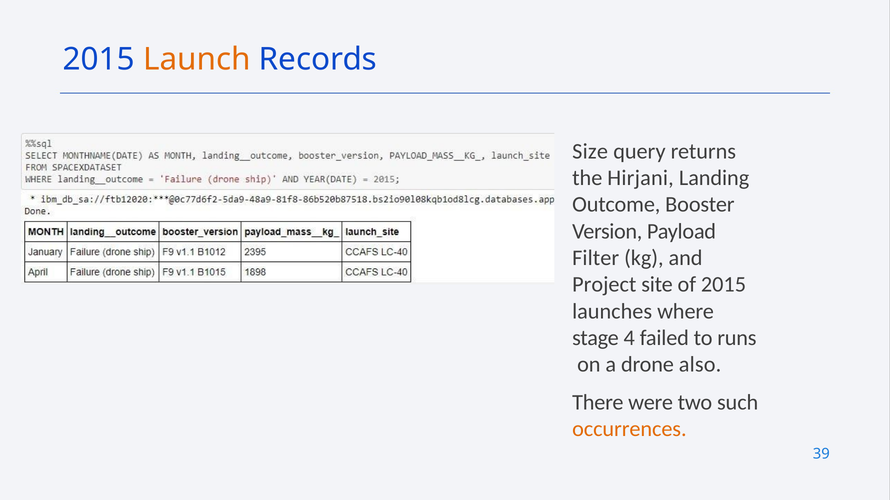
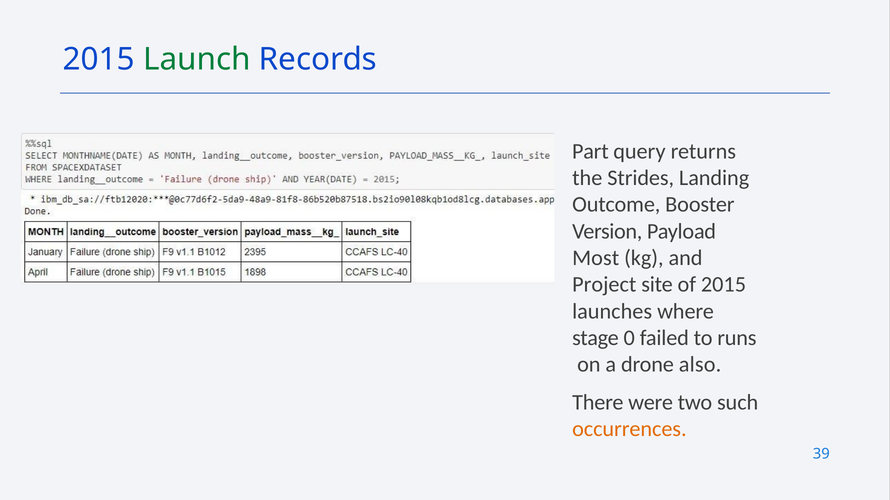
Launch colour: orange -> green
Size: Size -> Part
Hirjani: Hirjani -> Strides
Filter: Filter -> Most
4: 4 -> 0
